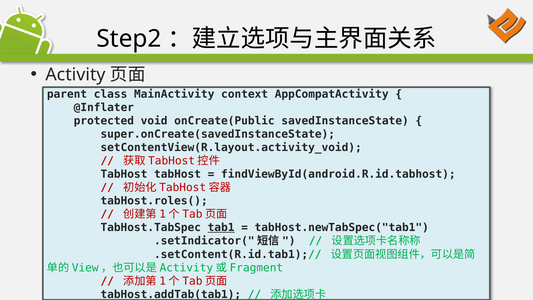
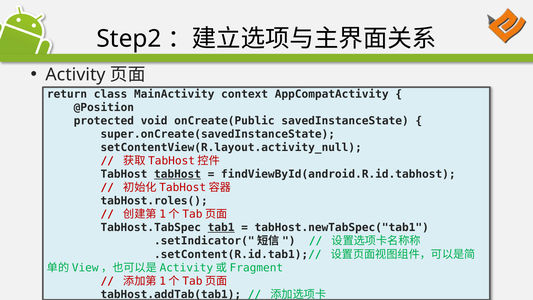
parent: parent -> return
@Inflater: @Inflater -> @Position
setContentView(R.layout.activity_void: setContentView(R.layout.activity_void -> setContentView(R.layout.activity_null
tabHost at (178, 174) underline: none -> present
